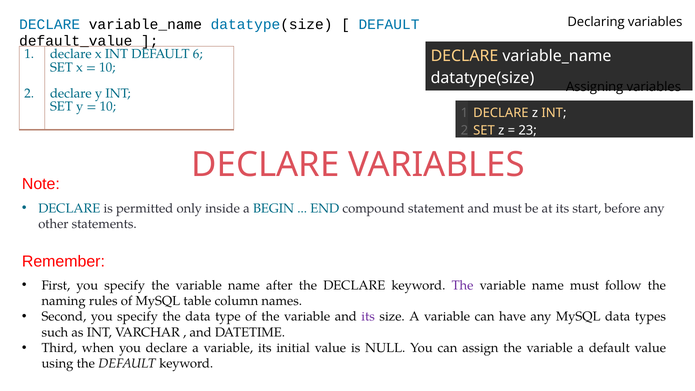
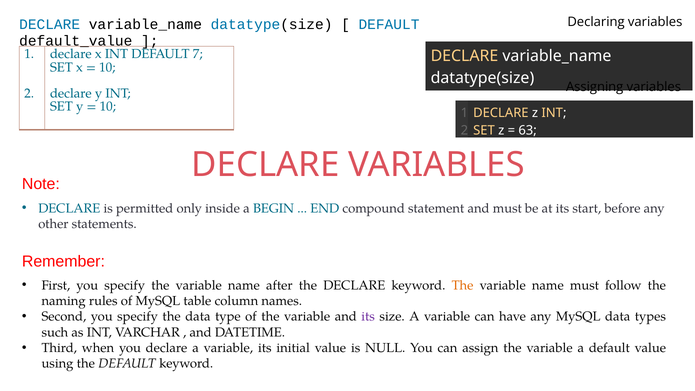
6: 6 -> 7
23: 23 -> 63
The at (463, 285) colour: purple -> orange
